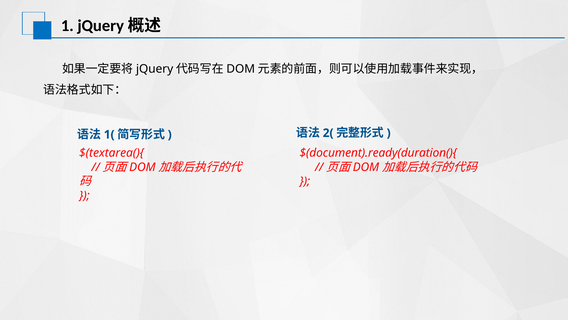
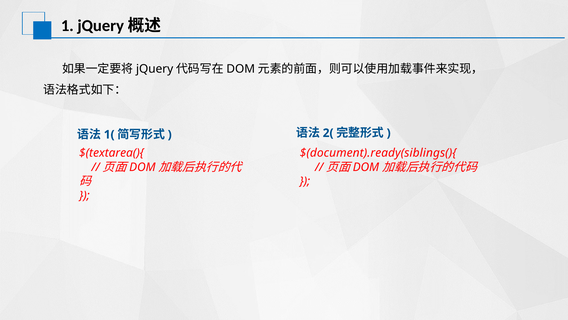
$(document).ready(duration(){: $(document).ready(duration(){ -> $(document).ready(siblings(){
